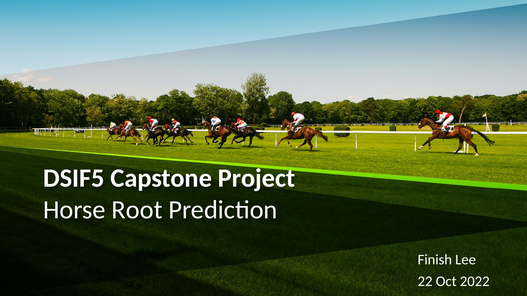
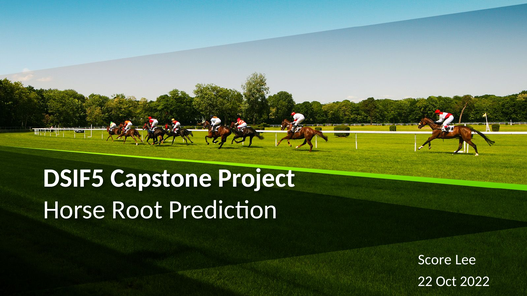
Finish: Finish -> Score
